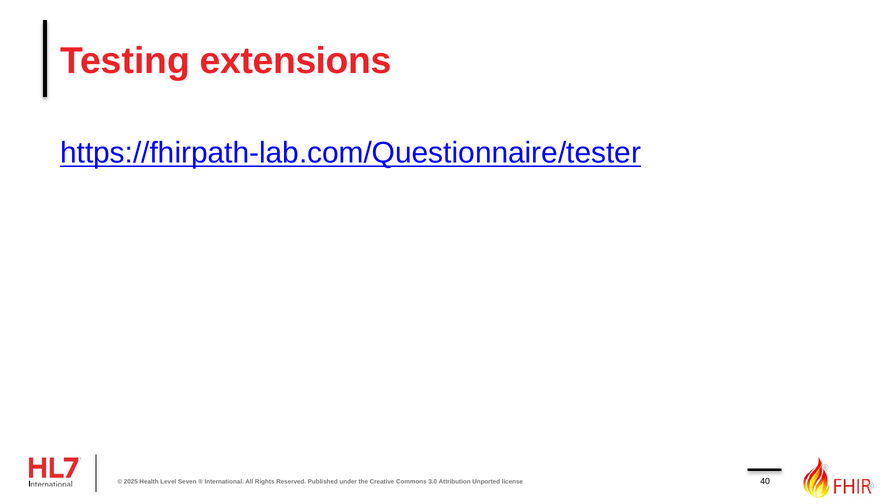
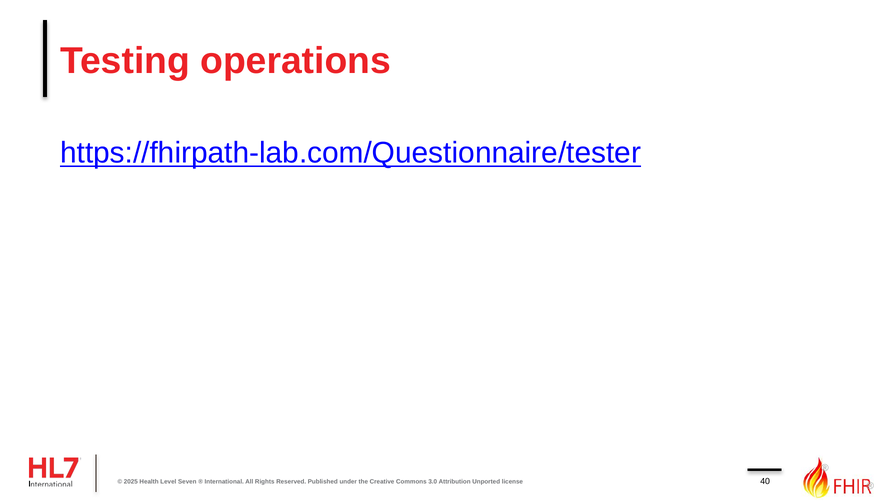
extensions: extensions -> operations
